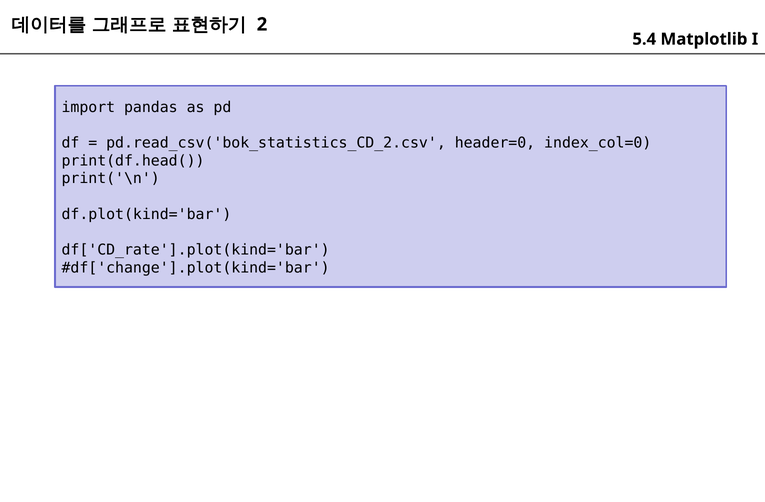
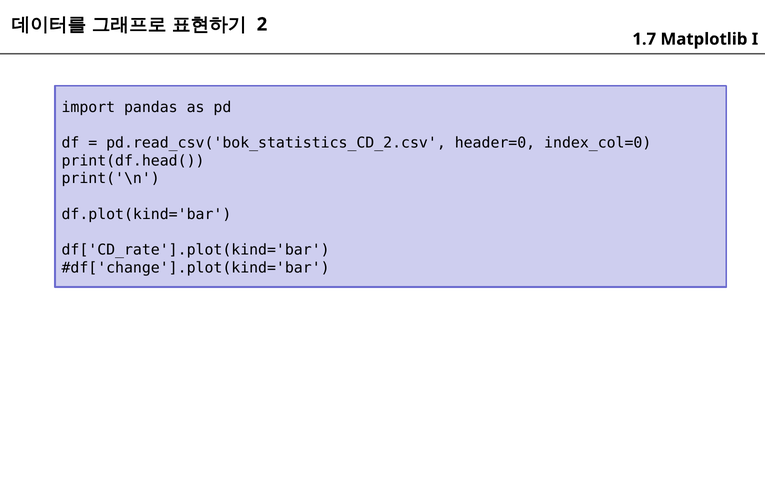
5.4: 5.4 -> 1.7
